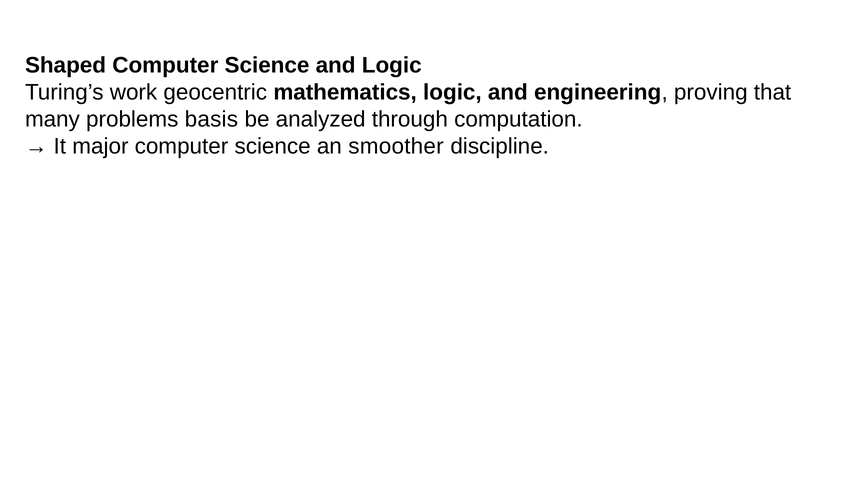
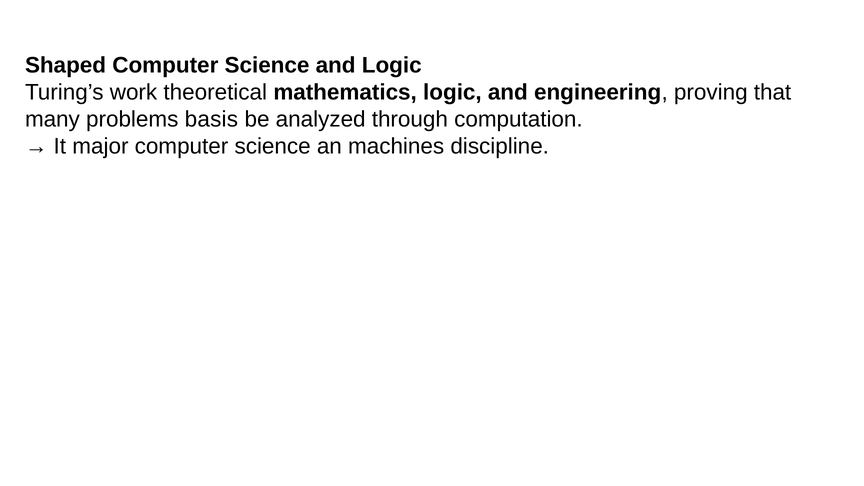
geocentric: geocentric -> theoretical
smoother: smoother -> machines
